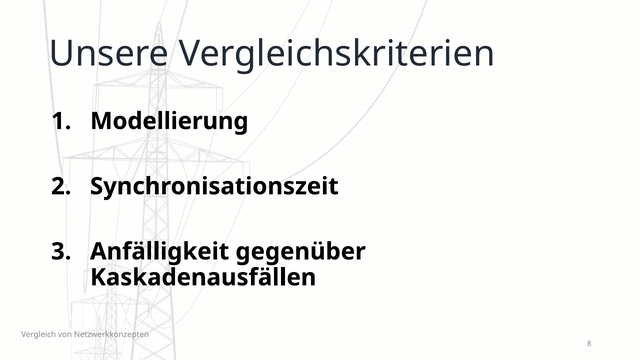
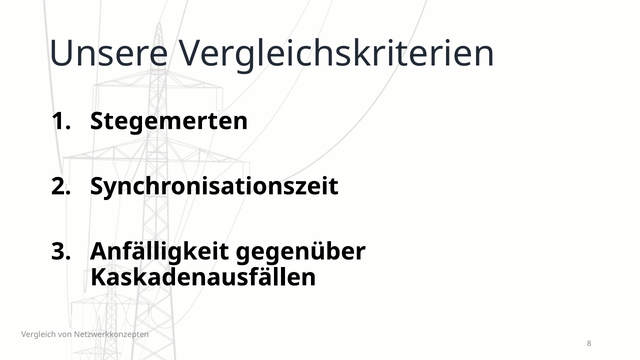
Modellierung: Modellierung -> Stegemerten
